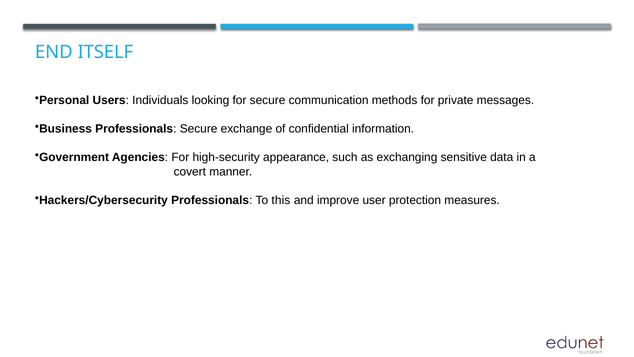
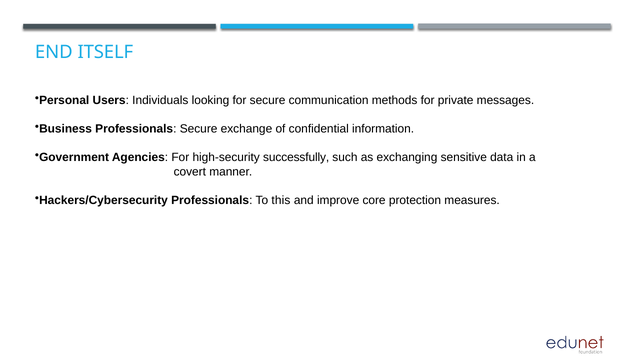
appearance: appearance -> successfully
user: user -> core
